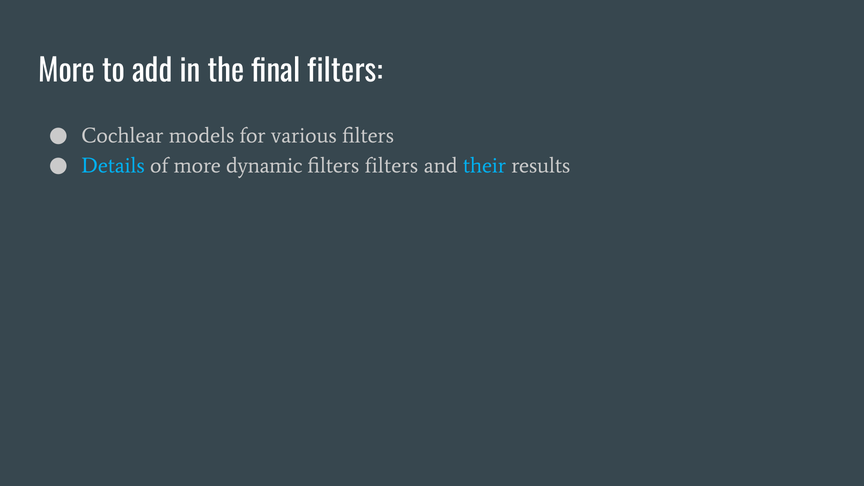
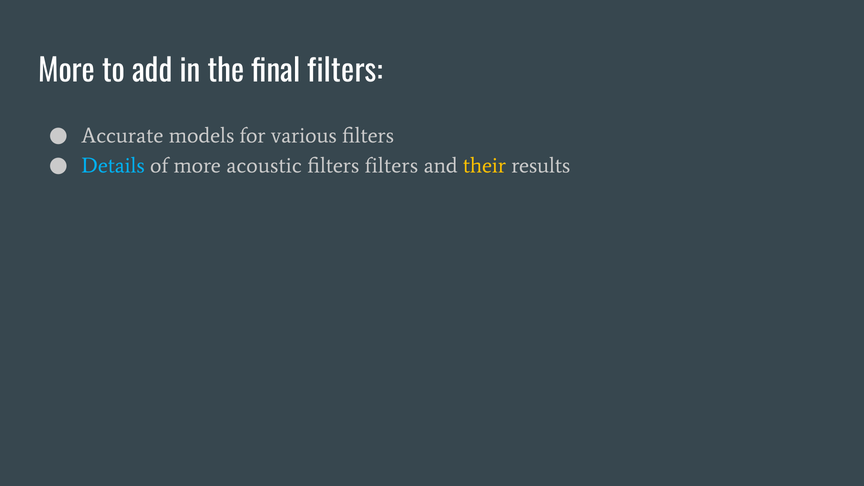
Cochlear: Cochlear -> Accurate
dynamic: dynamic -> acoustic
their colour: light blue -> yellow
